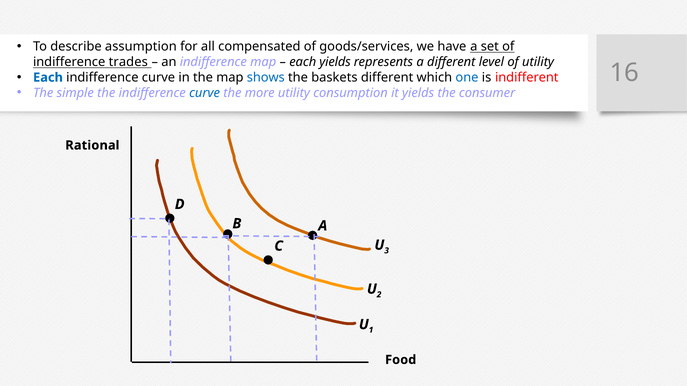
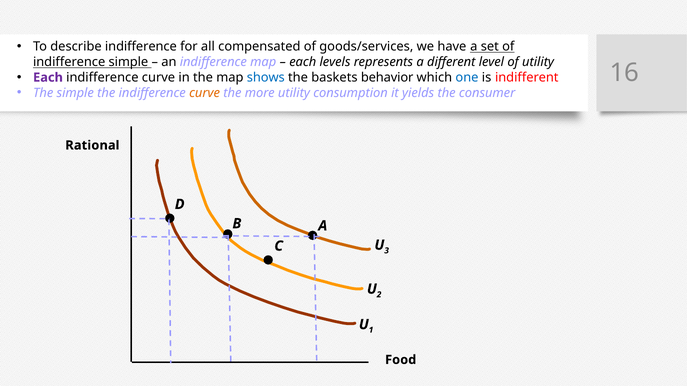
describe assumption: assumption -> indifference
indifference trades: trades -> simple
each yields: yields -> levels
Each at (48, 78) colour: blue -> purple
baskets different: different -> behavior
curve at (205, 93) colour: blue -> orange
